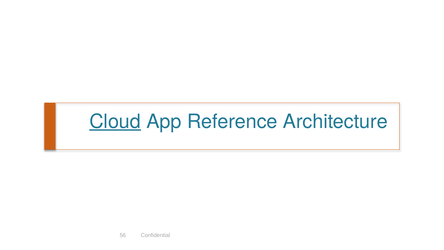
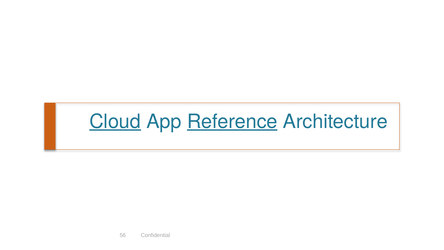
Reference underline: none -> present
